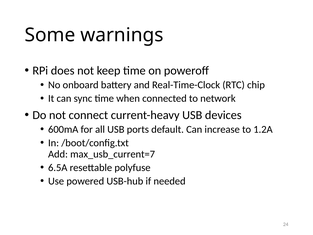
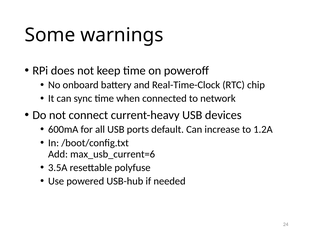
max_usb_current=7: max_usb_current=7 -> max_usb_current=6
6.5A: 6.5A -> 3.5A
